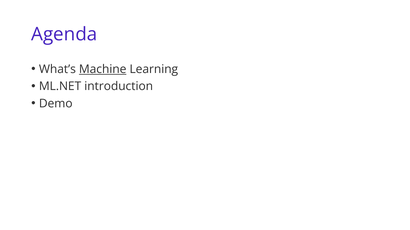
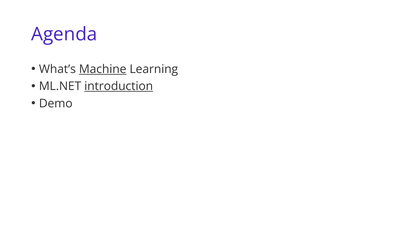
introduction underline: none -> present
